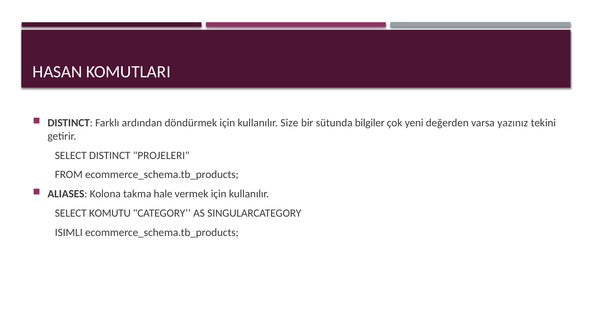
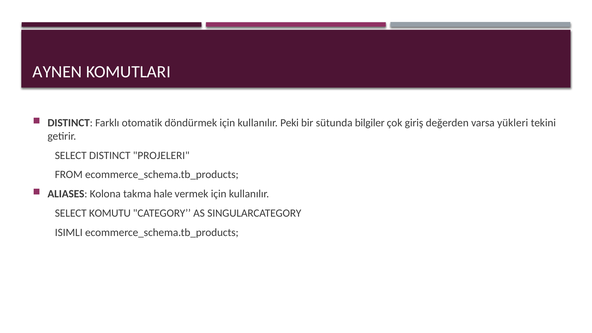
HASAN: HASAN -> AYNEN
ardından: ardından -> otomatik
Size: Size -> Peki
yeni: yeni -> giriş
yazınız: yazınız -> yükleri
